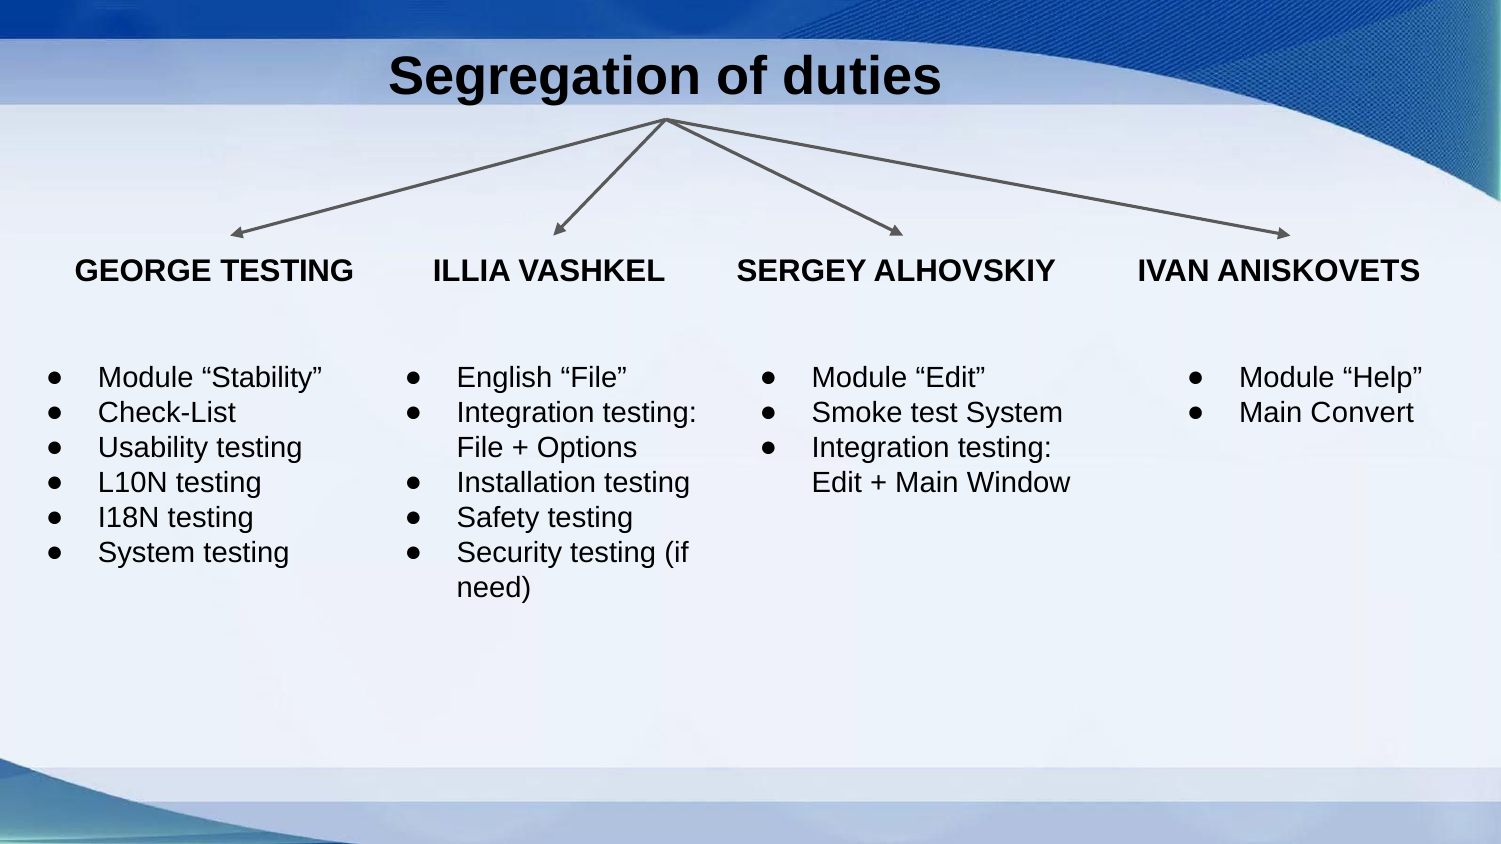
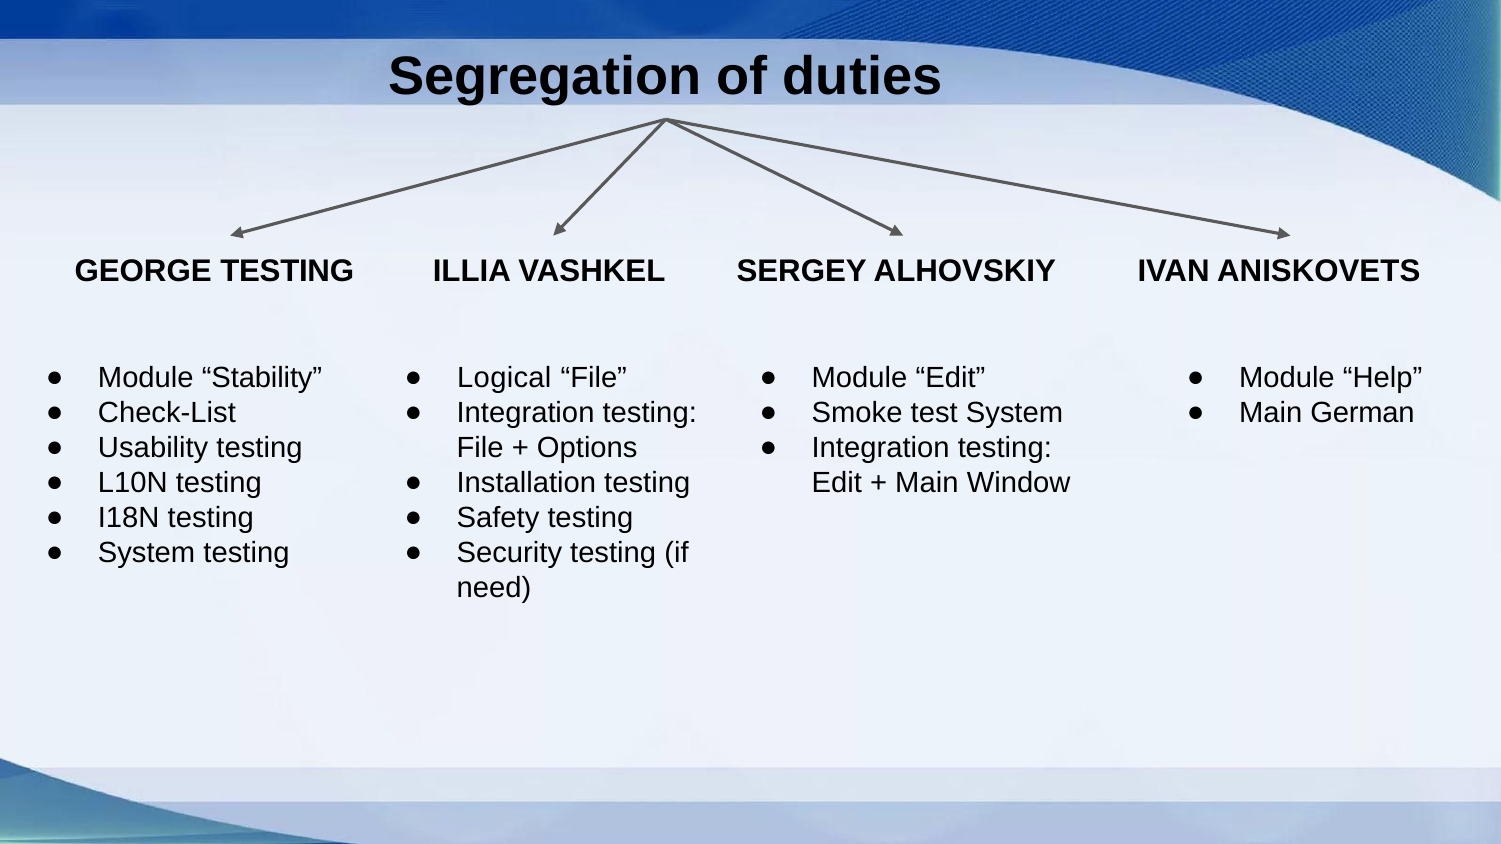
English: English -> Logical
Convert: Convert -> German
